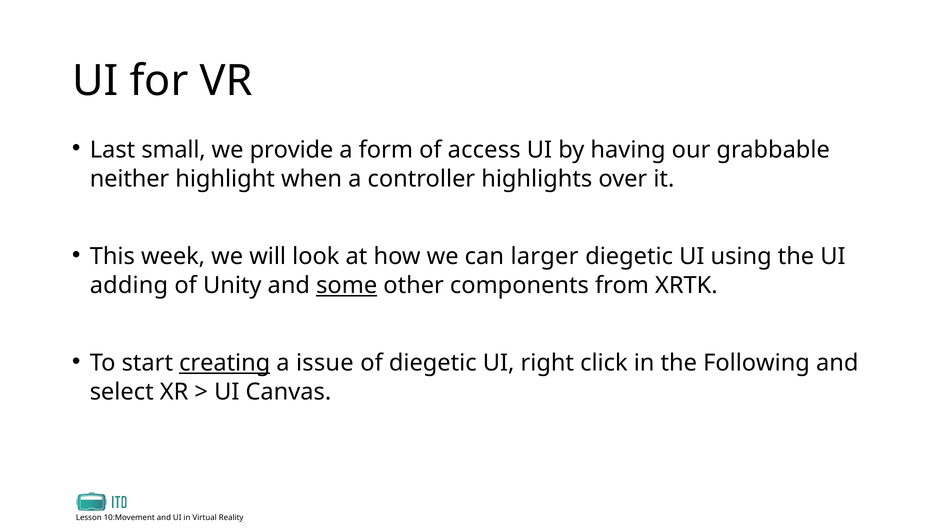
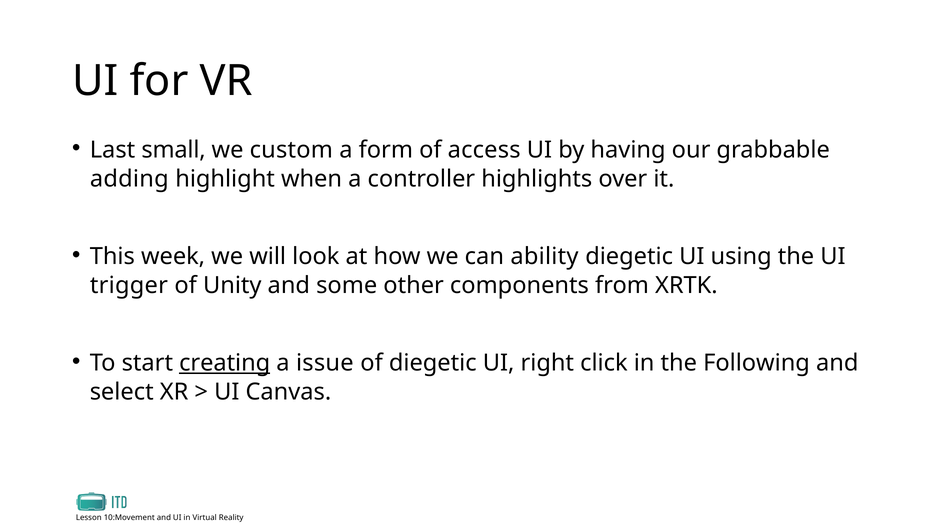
provide: provide -> custom
neither: neither -> adding
larger: larger -> ability
adding: adding -> trigger
some underline: present -> none
